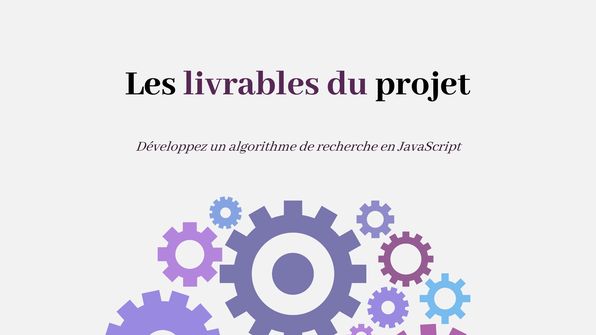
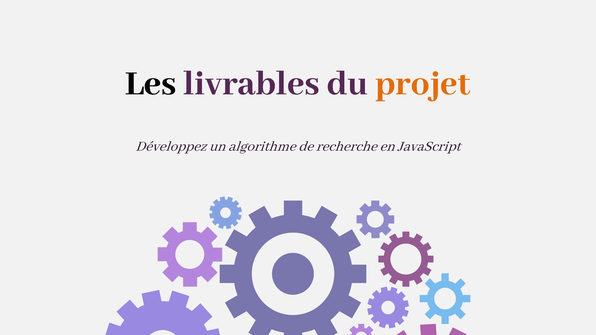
projet colour: black -> orange
